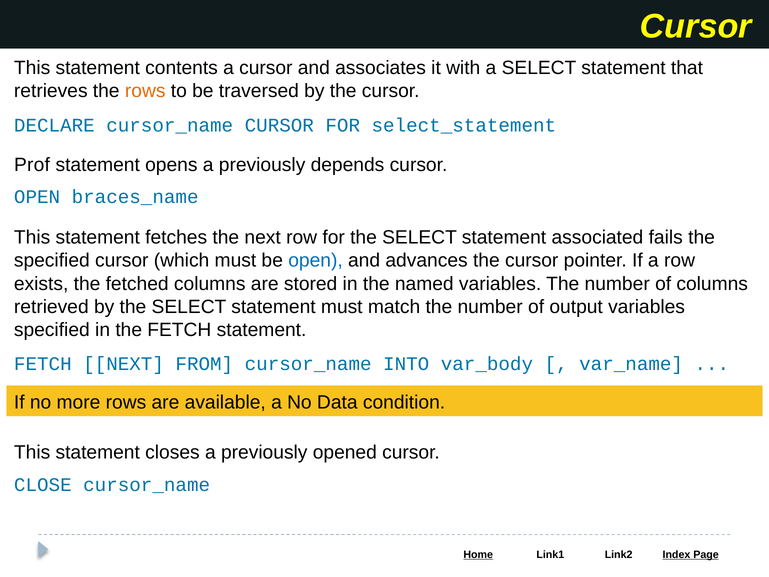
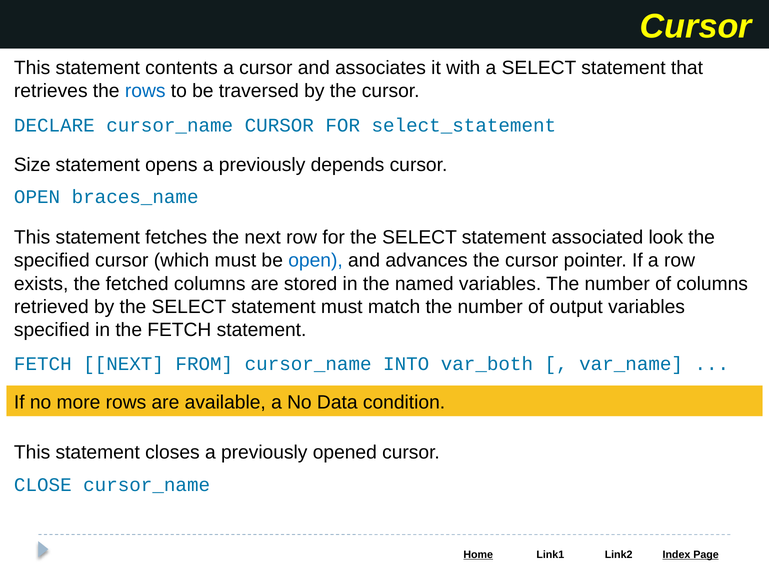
rows at (145, 91) colour: orange -> blue
Prof: Prof -> Size
fails: fails -> look
var_body: var_body -> var_both
